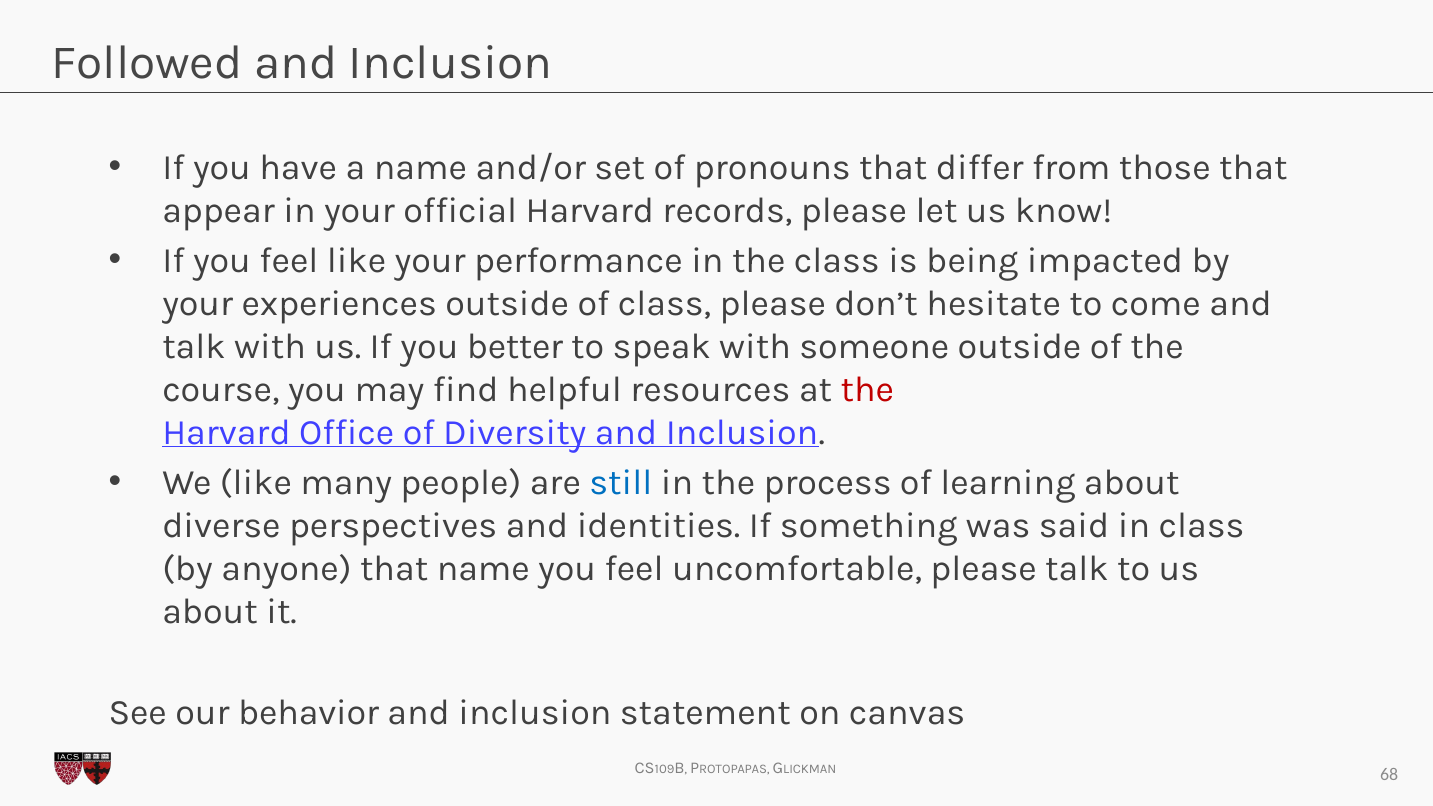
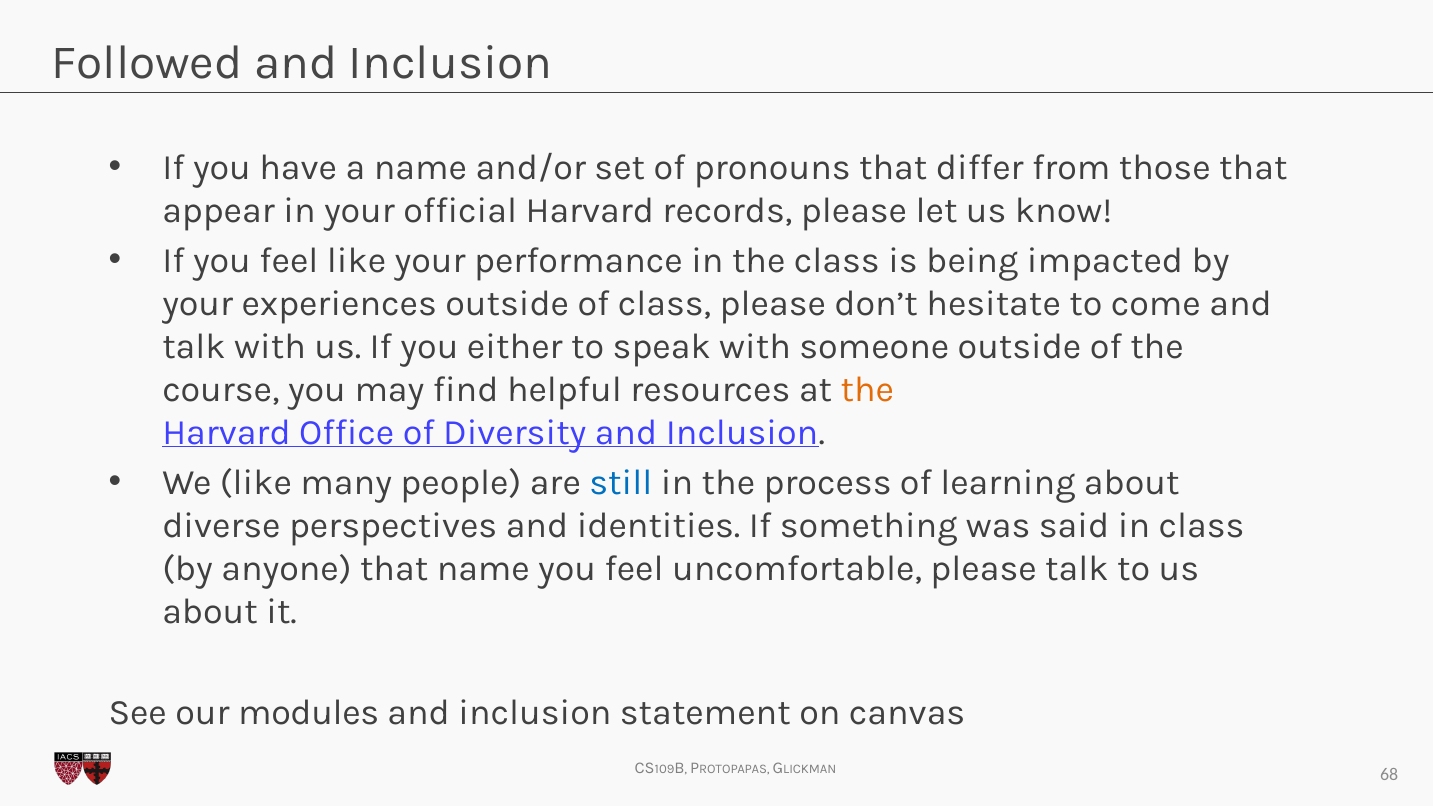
better: better -> either
the at (867, 390) colour: red -> orange
behavior: behavior -> modules
